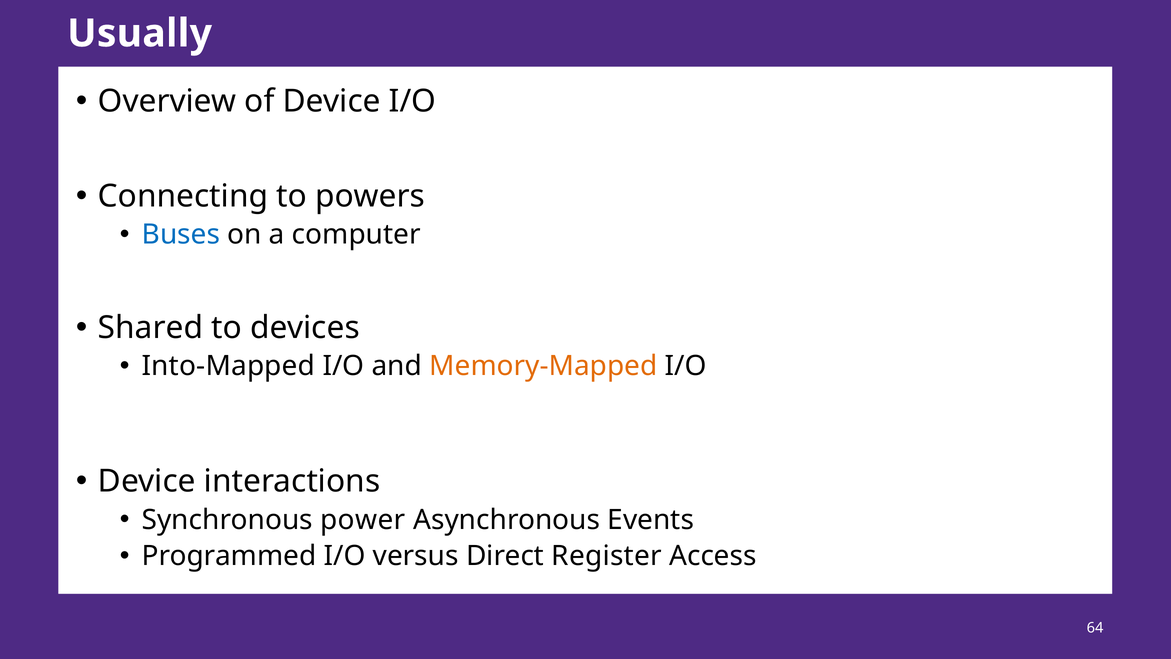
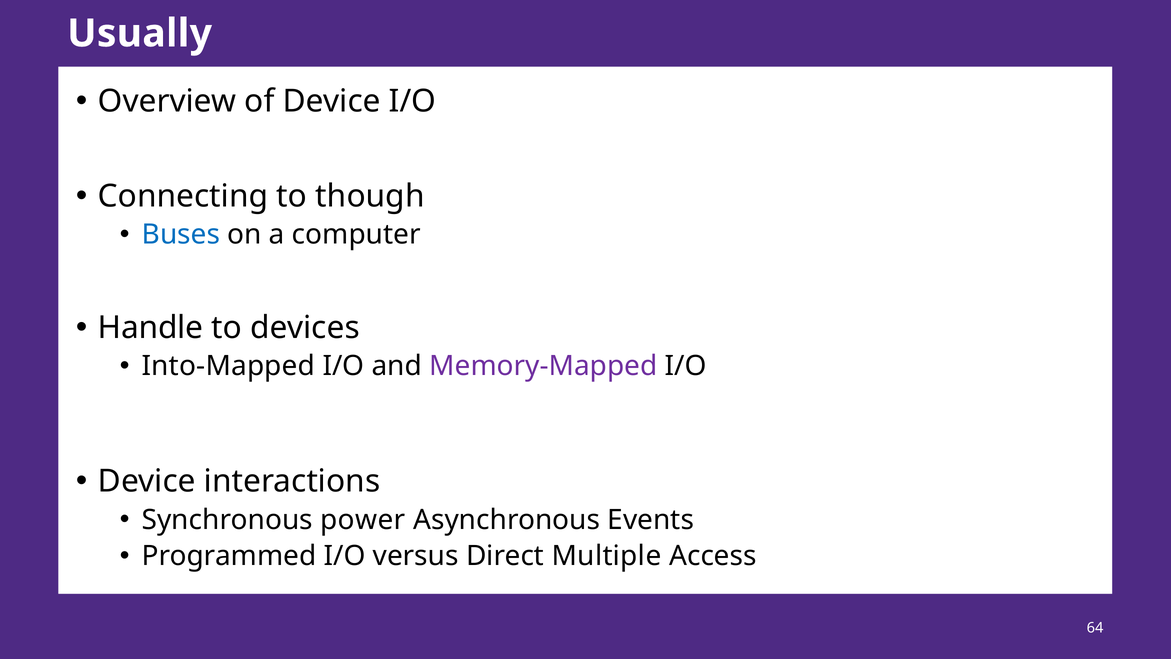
powers: powers -> though
Shared: Shared -> Handle
Memory-Mapped colour: orange -> purple
Register: Register -> Multiple
